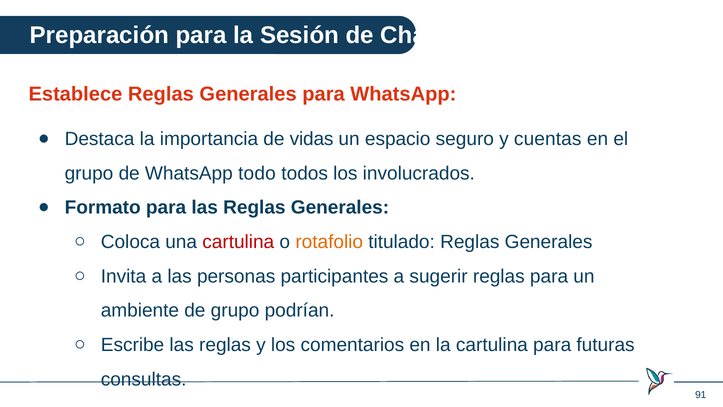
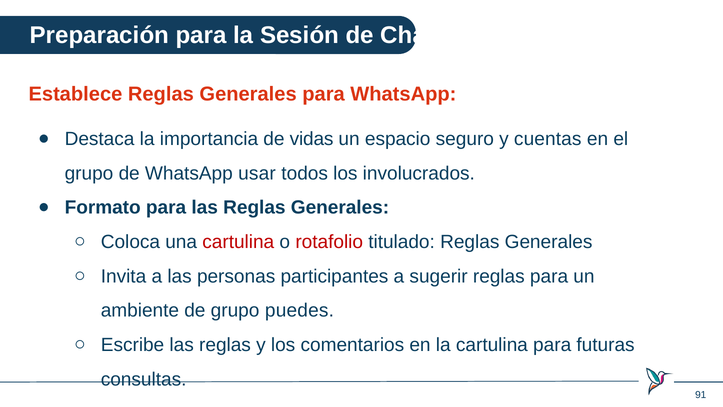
todo: todo -> usar
rotafolio colour: orange -> red
podrían: podrían -> puedes
